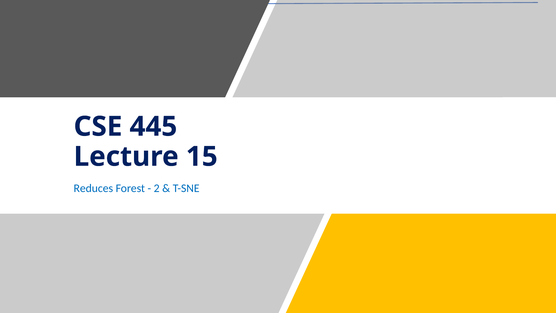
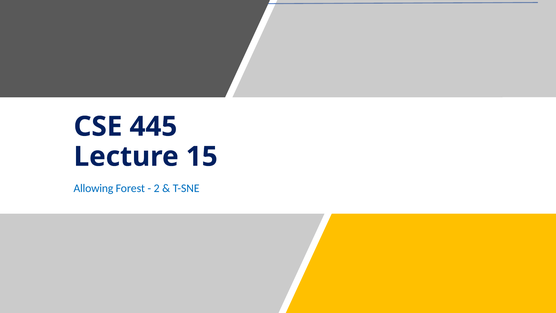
Reduces: Reduces -> Allowing
